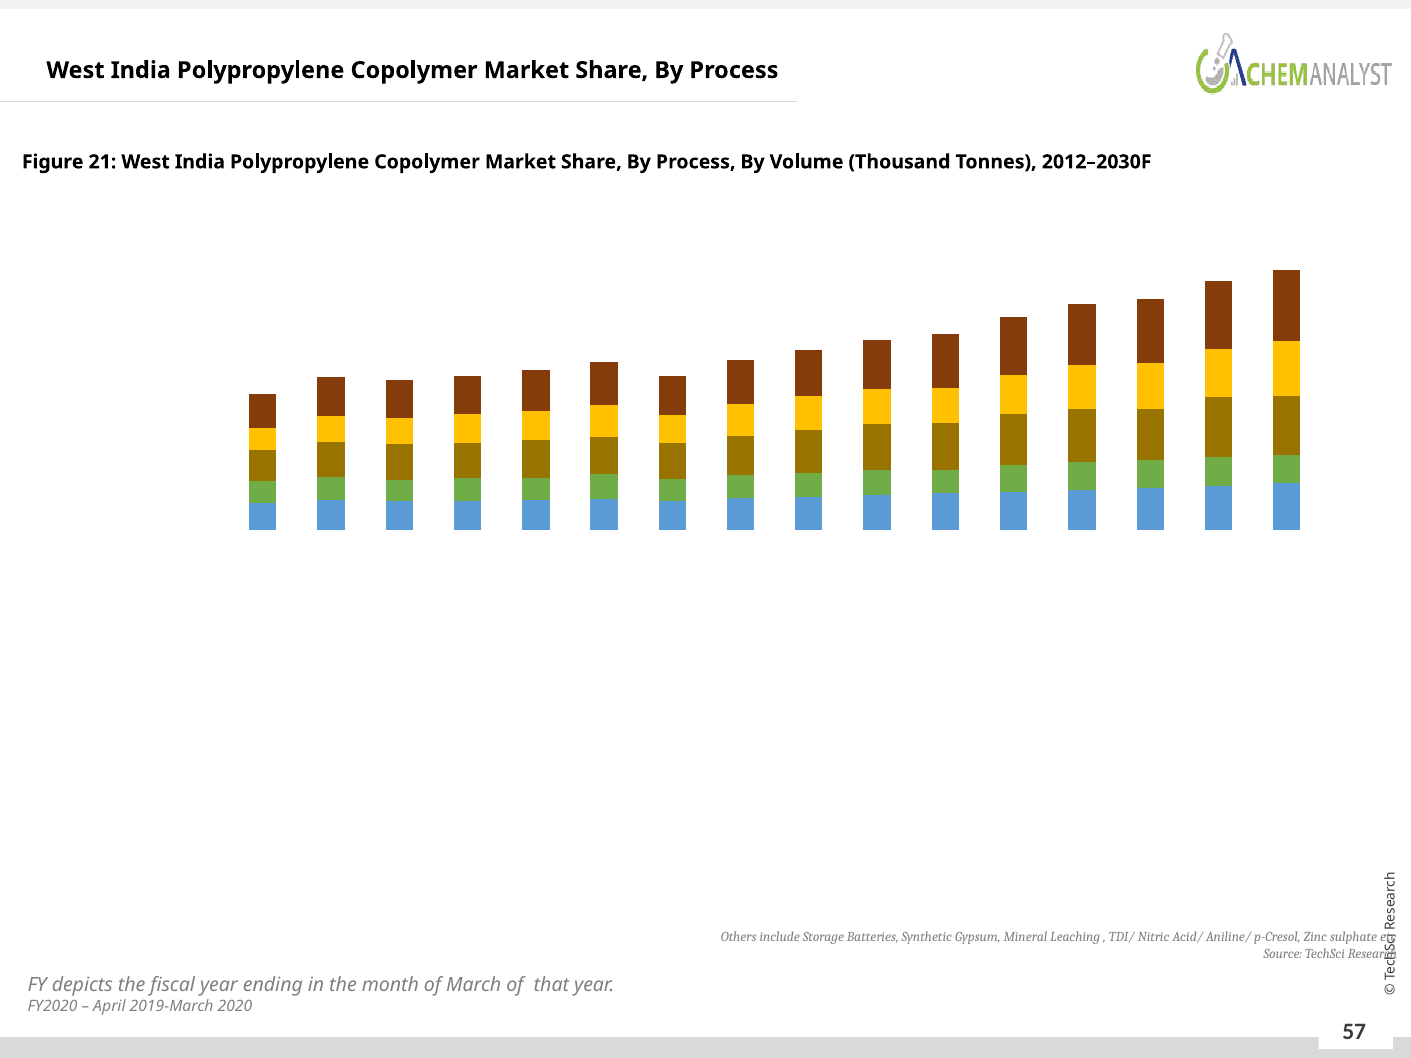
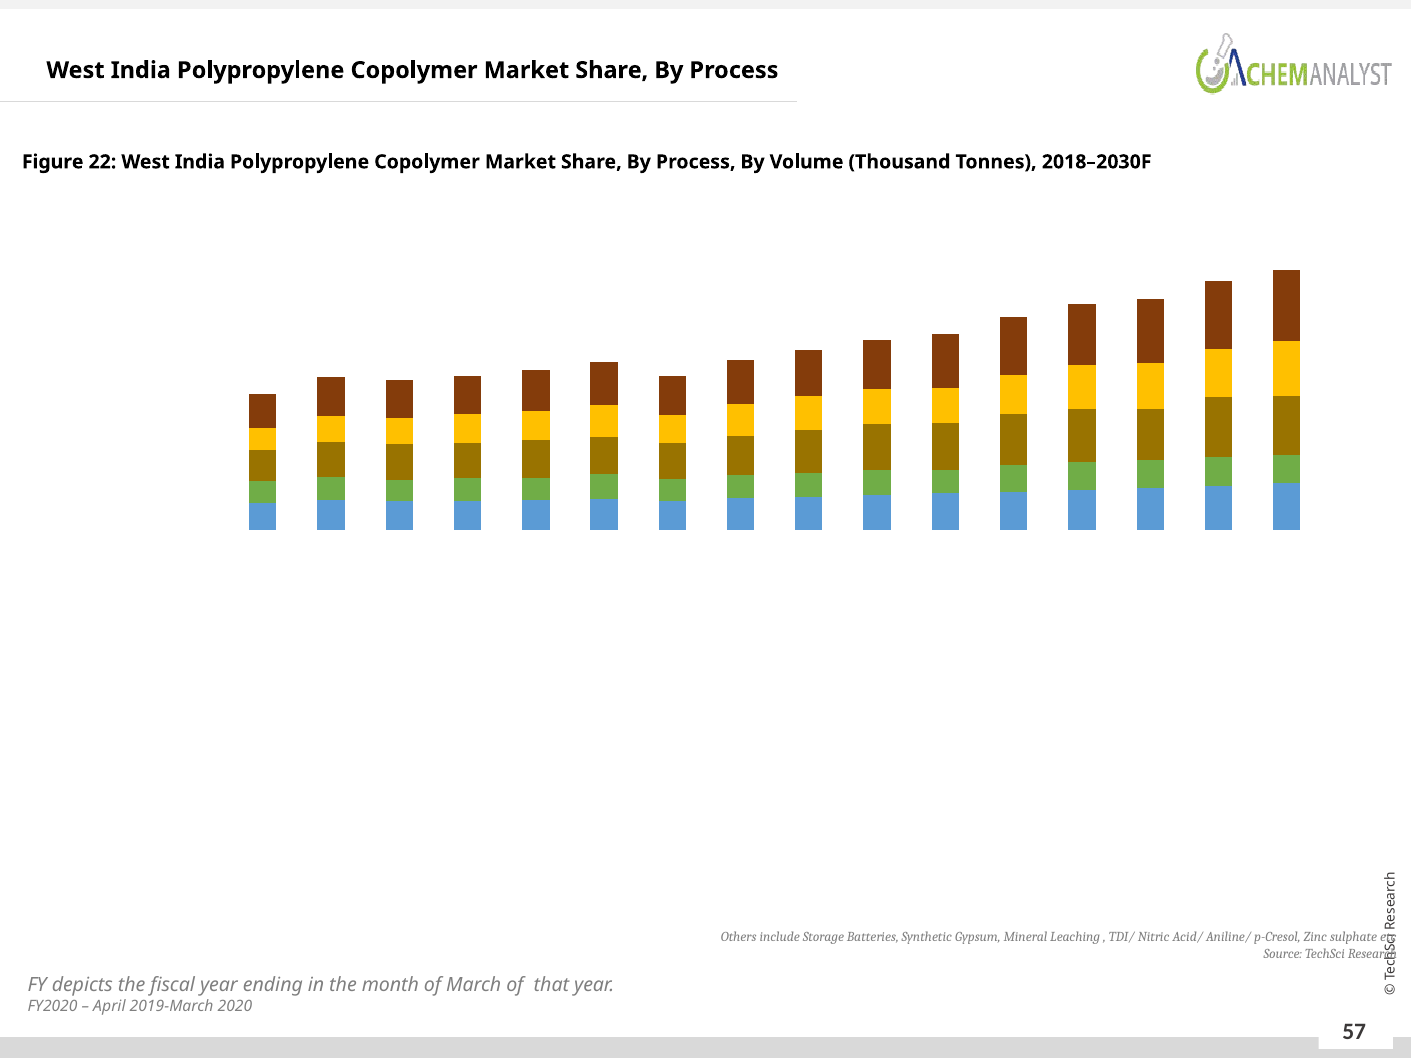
21: 21 -> 22
2012–2030F: 2012–2030F -> 2018–2030F
